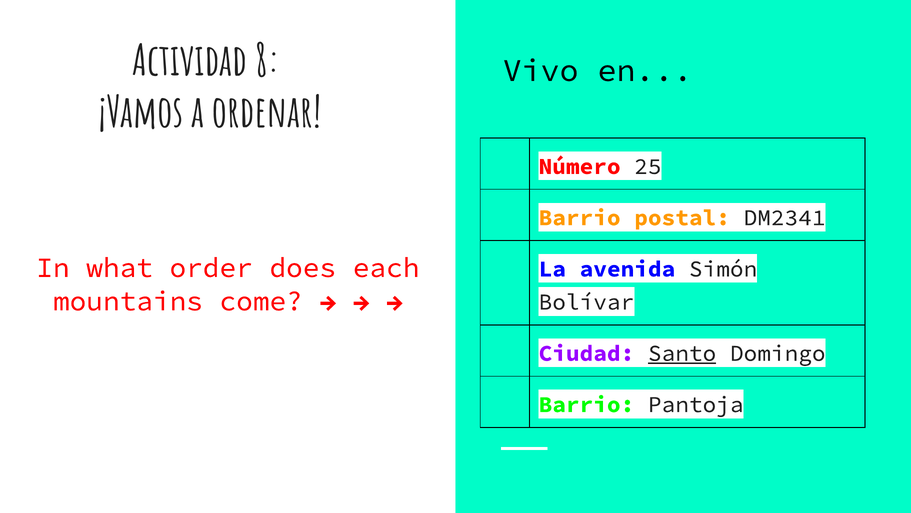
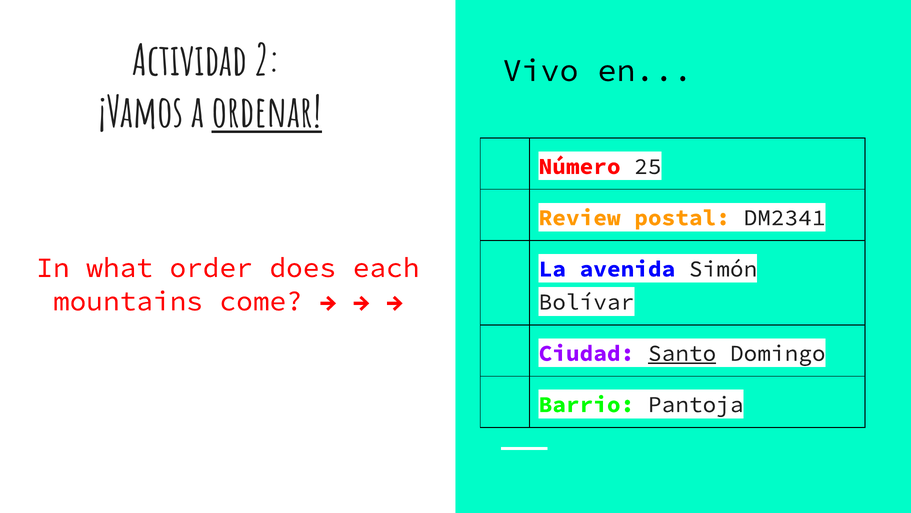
8: 8 -> 2
ordenar underline: none -> present
Barrio at (580, 217): Barrio -> Review
